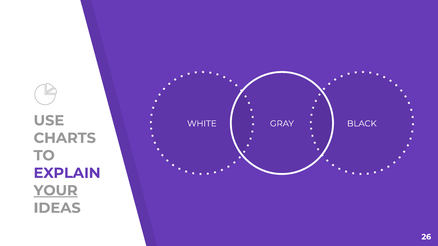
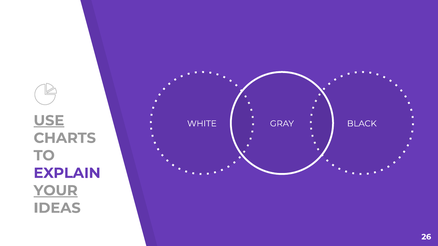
USE underline: none -> present
